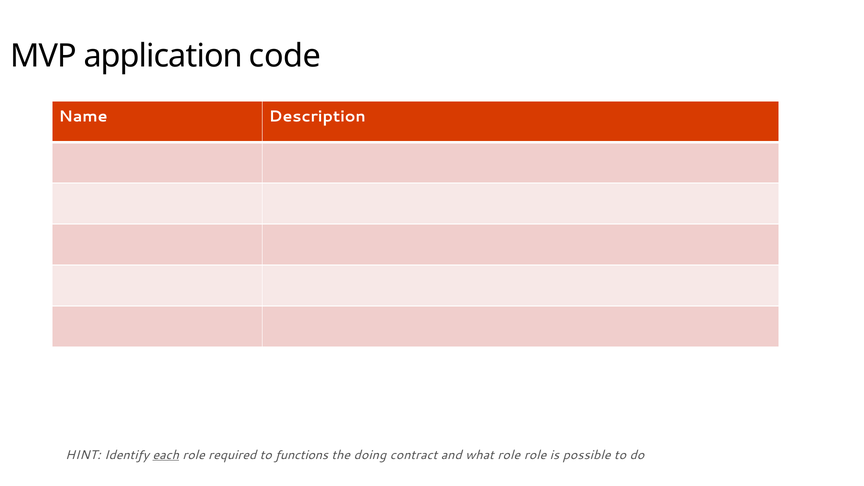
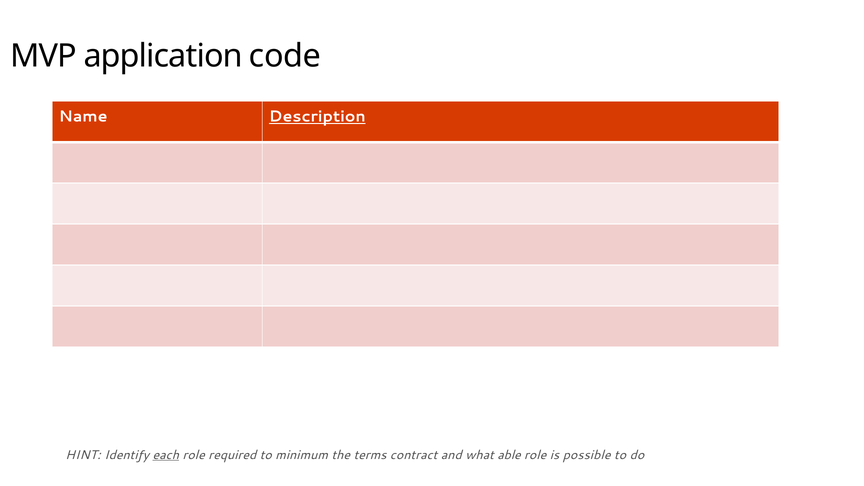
Description underline: none -> present
functions: functions -> minimum
doing: doing -> terms
what role: role -> able
